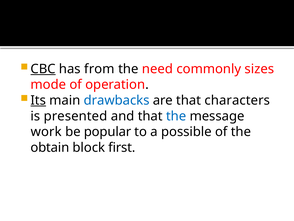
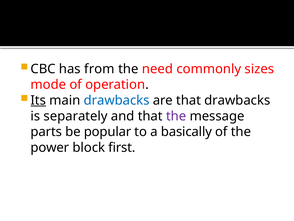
CBC underline: present -> none
that characters: characters -> drawbacks
presented: presented -> separately
the at (176, 116) colour: blue -> purple
work: work -> parts
possible: possible -> basically
obtain: obtain -> power
